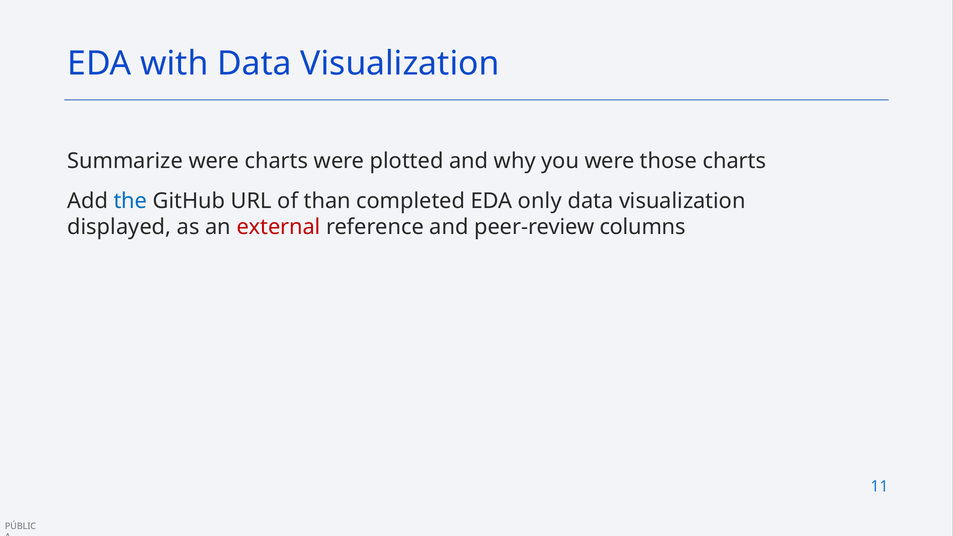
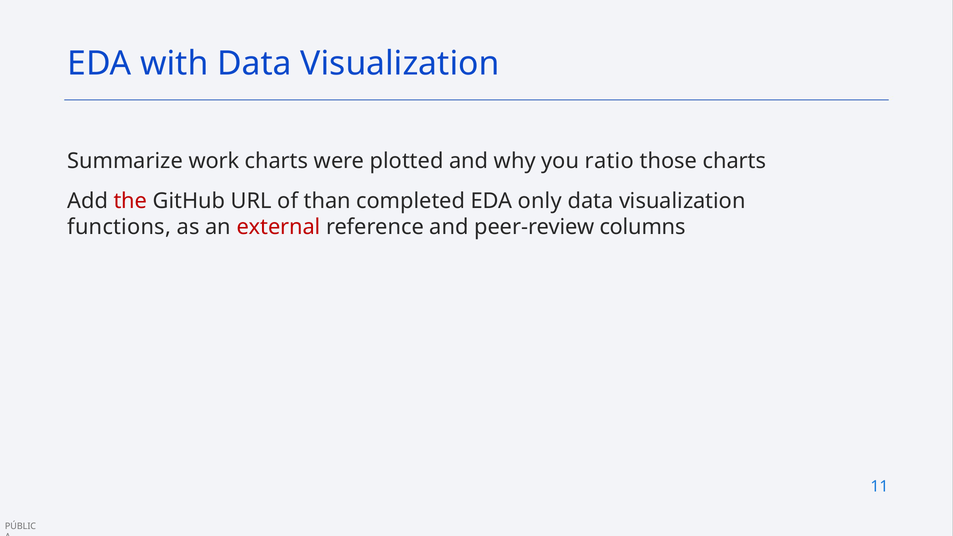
Summarize were: were -> work
you were: were -> ratio
the colour: blue -> red
displayed: displayed -> functions
